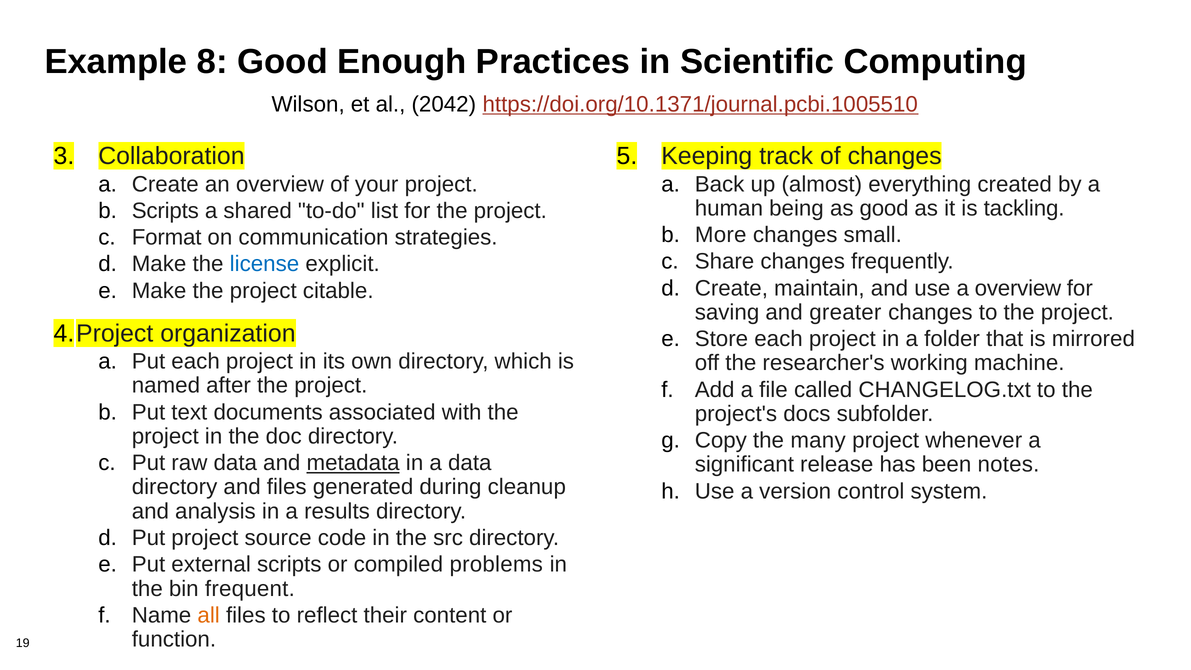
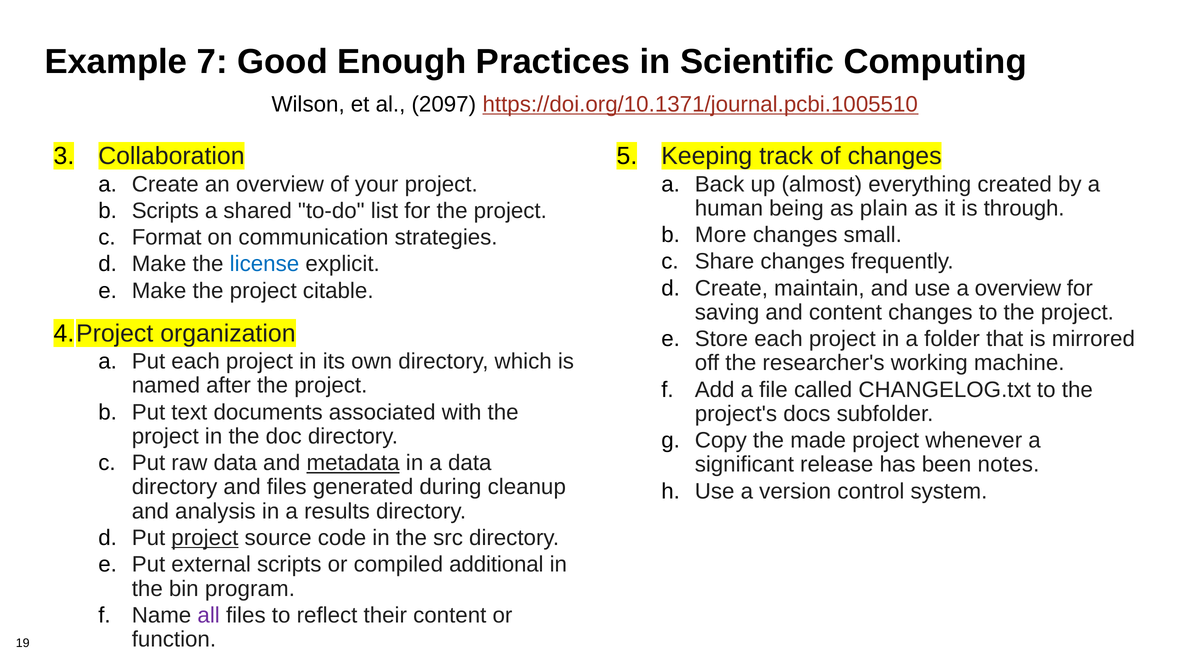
8: 8 -> 7
2042: 2042 -> 2097
as good: good -> plain
tackling: tackling -> through
and greater: greater -> content
many: many -> made
project at (205, 538) underline: none -> present
problems: problems -> additional
frequent: frequent -> program
all colour: orange -> purple
